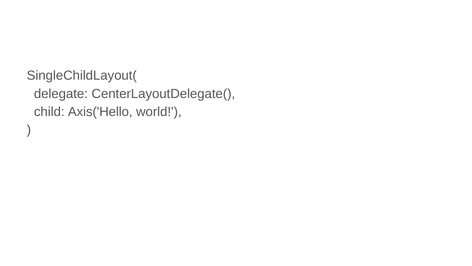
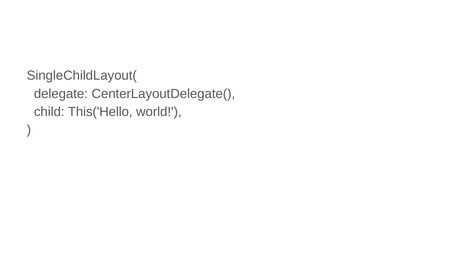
Axis('Hello: Axis('Hello -> This('Hello
